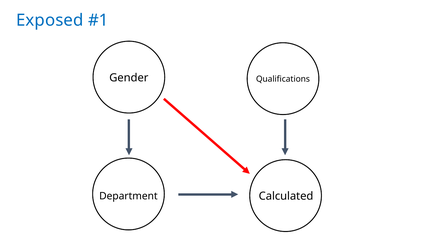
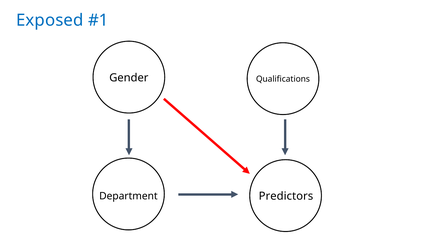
Calculated: Calculated -> Predictors
